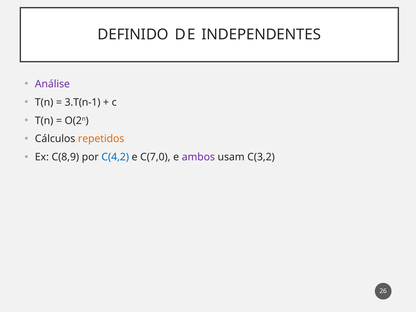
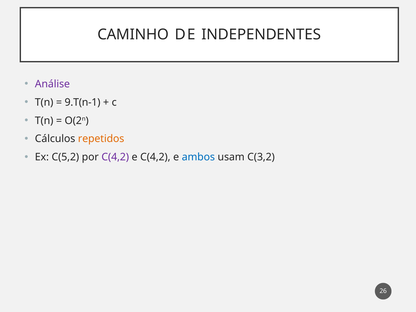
DEFINIDO: DEFINIDO -> CAMINHO
3.T(n-1: 3.T(n-1 -> 9.T(n-1
C(8,9: C(8,9 -> C(5,2
C(4,2 at (115, 157) colour: blue -> purple
e C(7,0: C(7,0 -> C(4,2
ambos colour: purple -> blue
